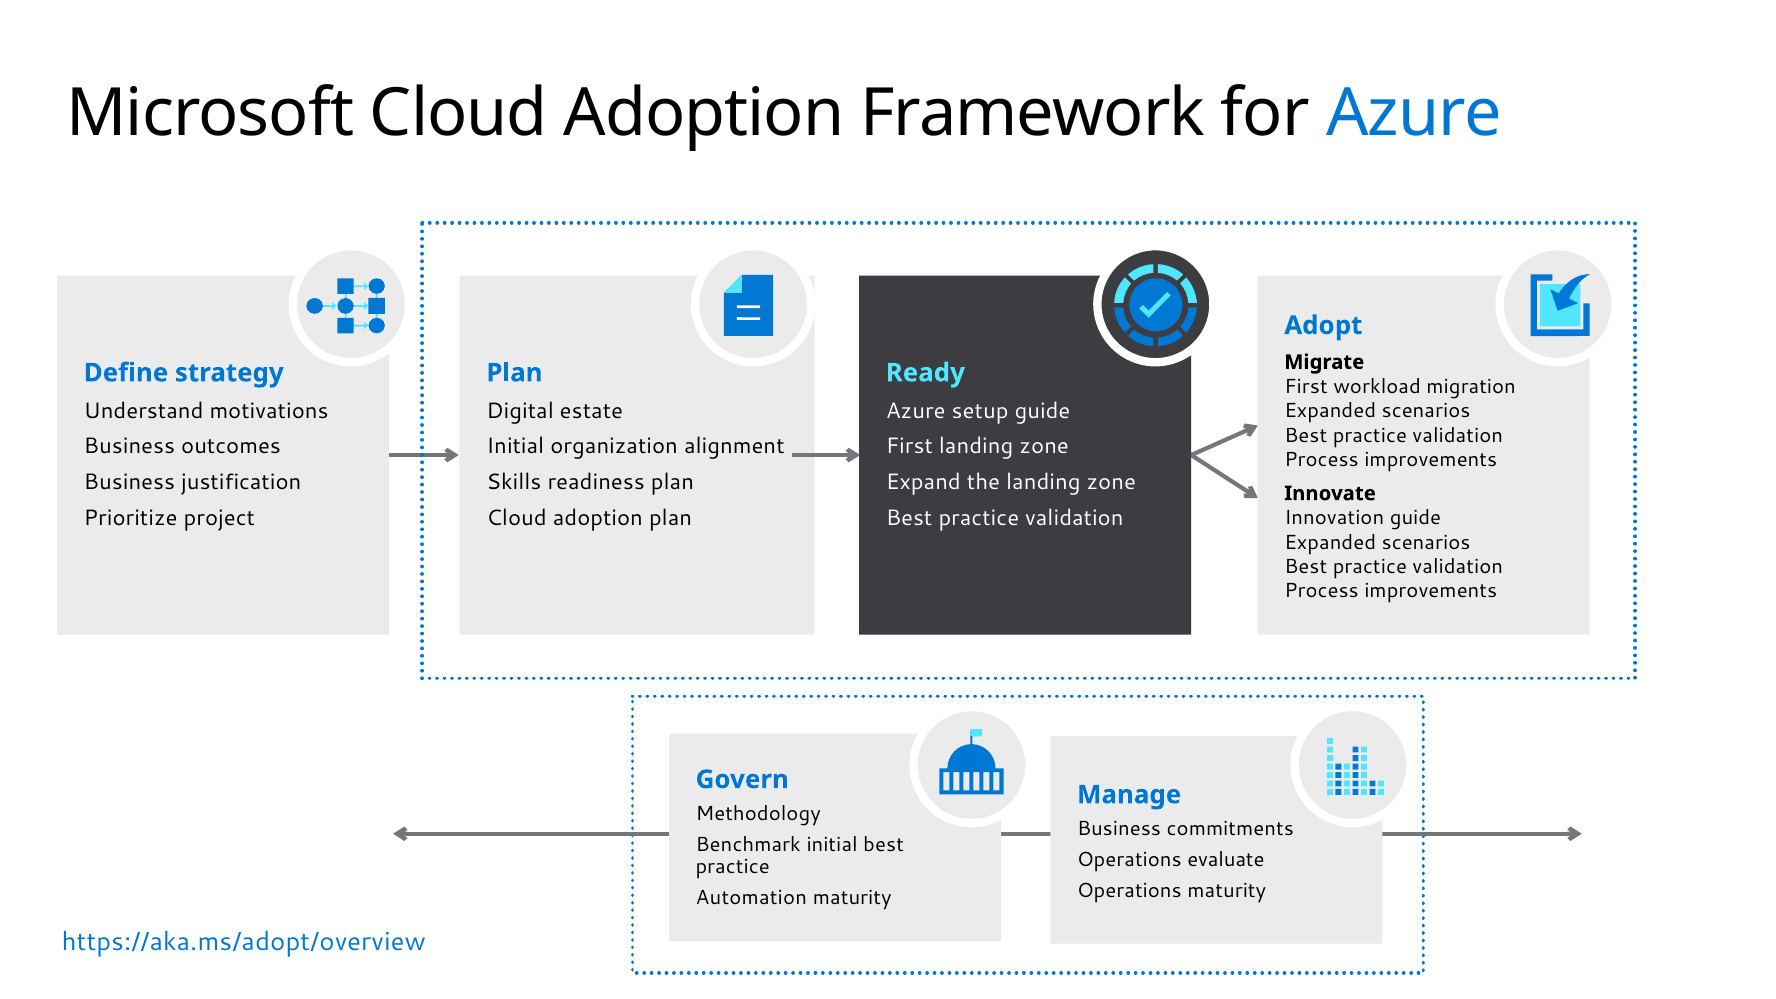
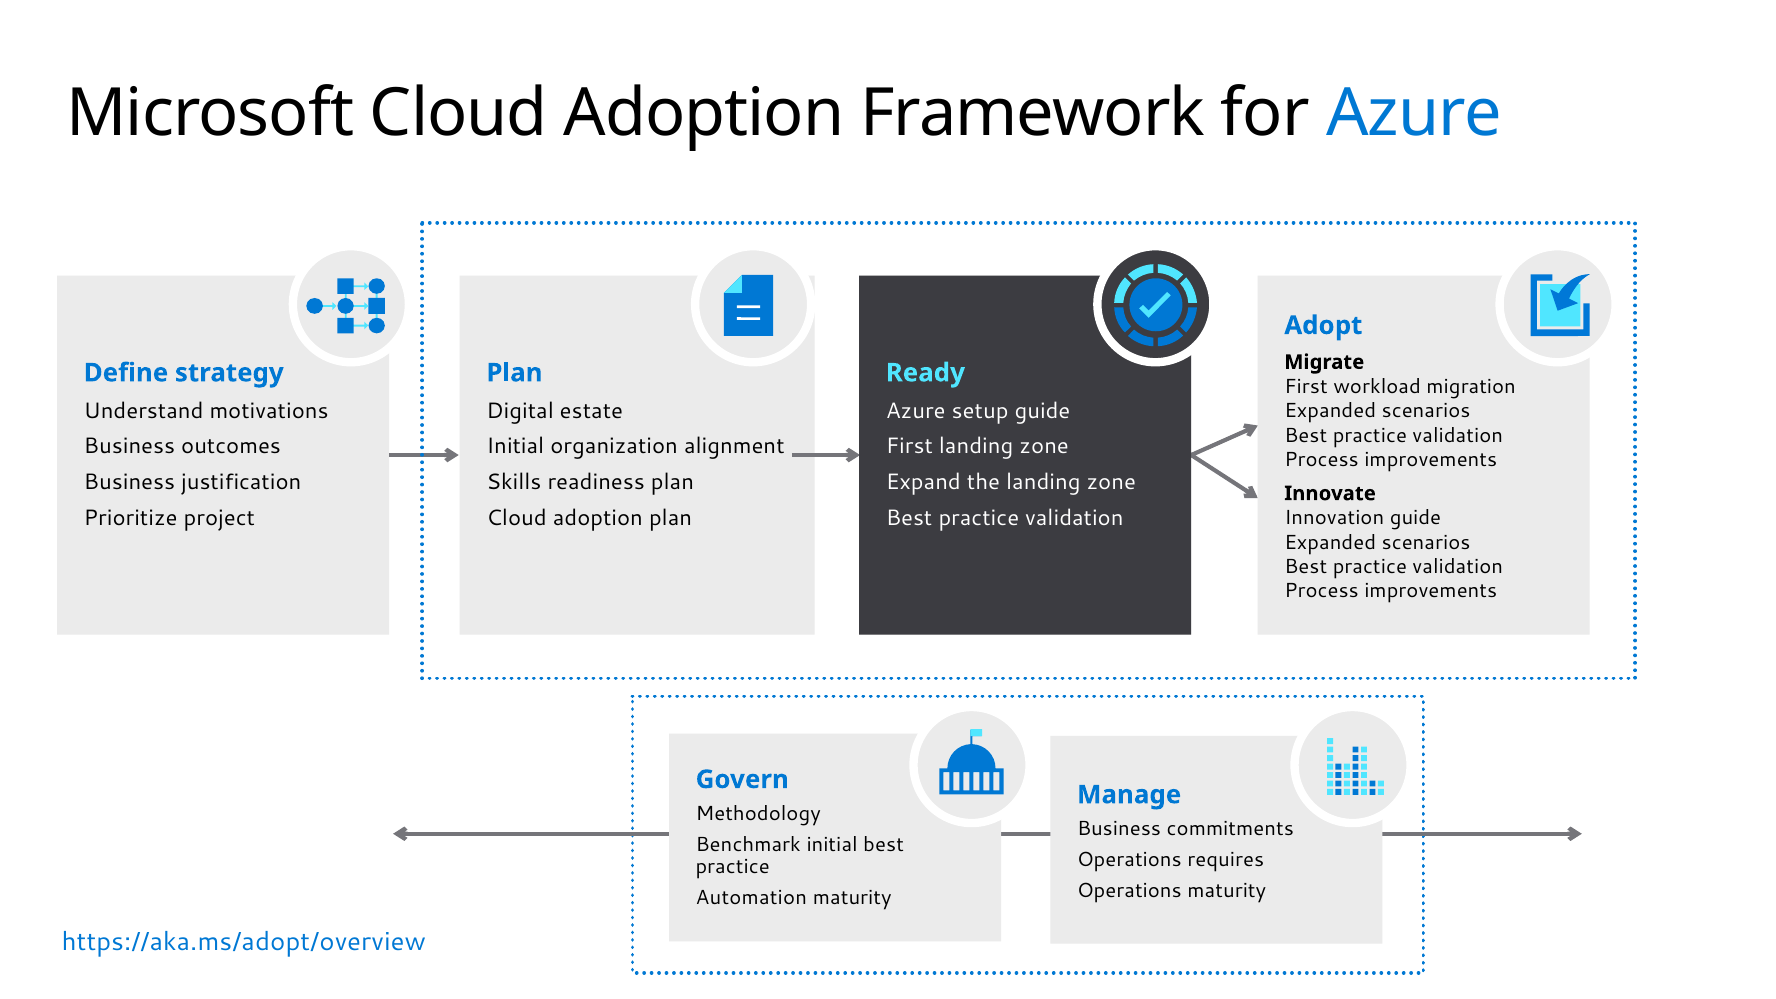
evaluate: evaluate -> requires
